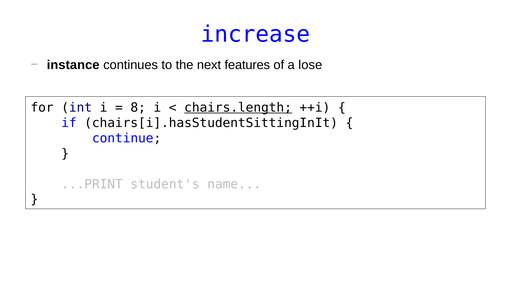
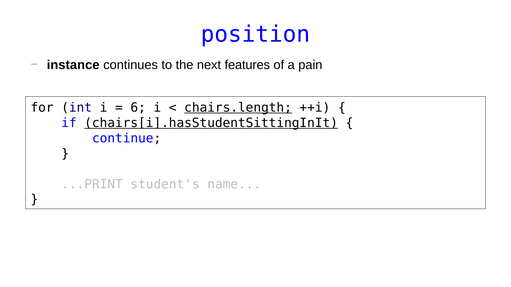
increase: increase -> position
lose: lose -> pain
8: 8 -> 6
chairs[i].hasStudentSittingInIt underline: none -> present
